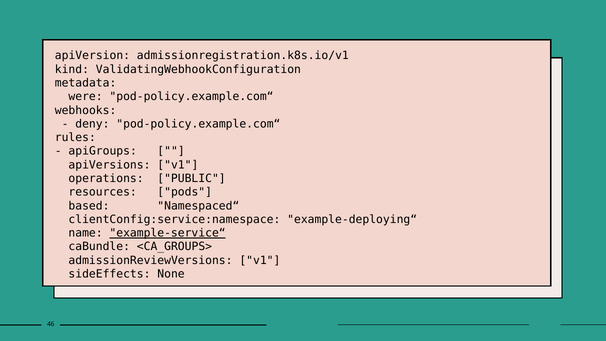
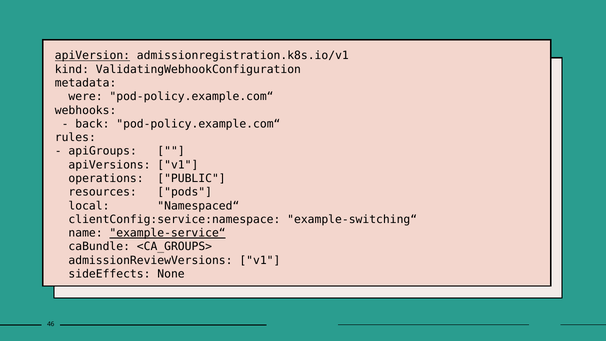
apiVersion underline: none -> present
deny: deny -> back
based: based -> local
example-deploying“: example-deploying“ -> example-switching“
